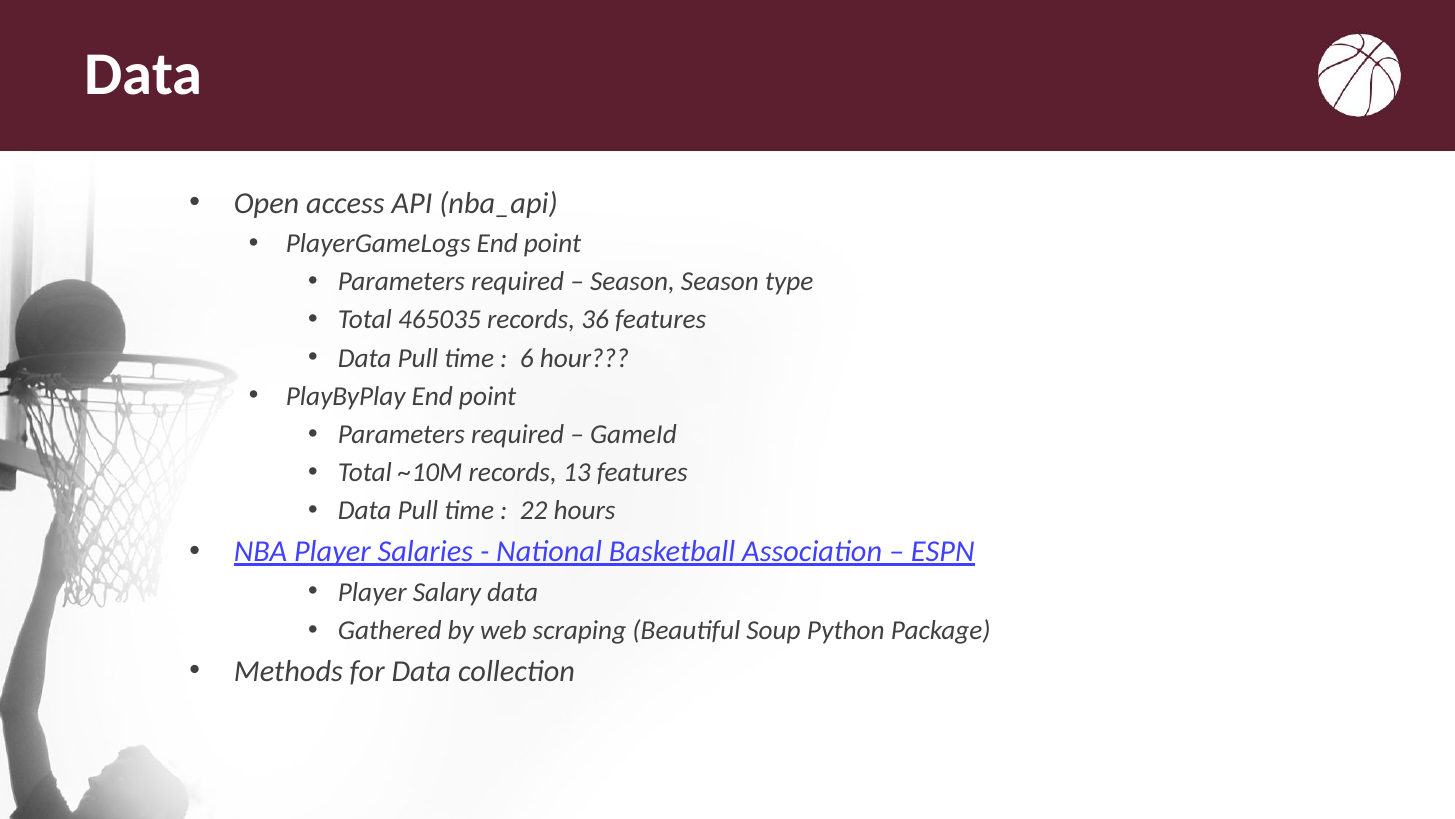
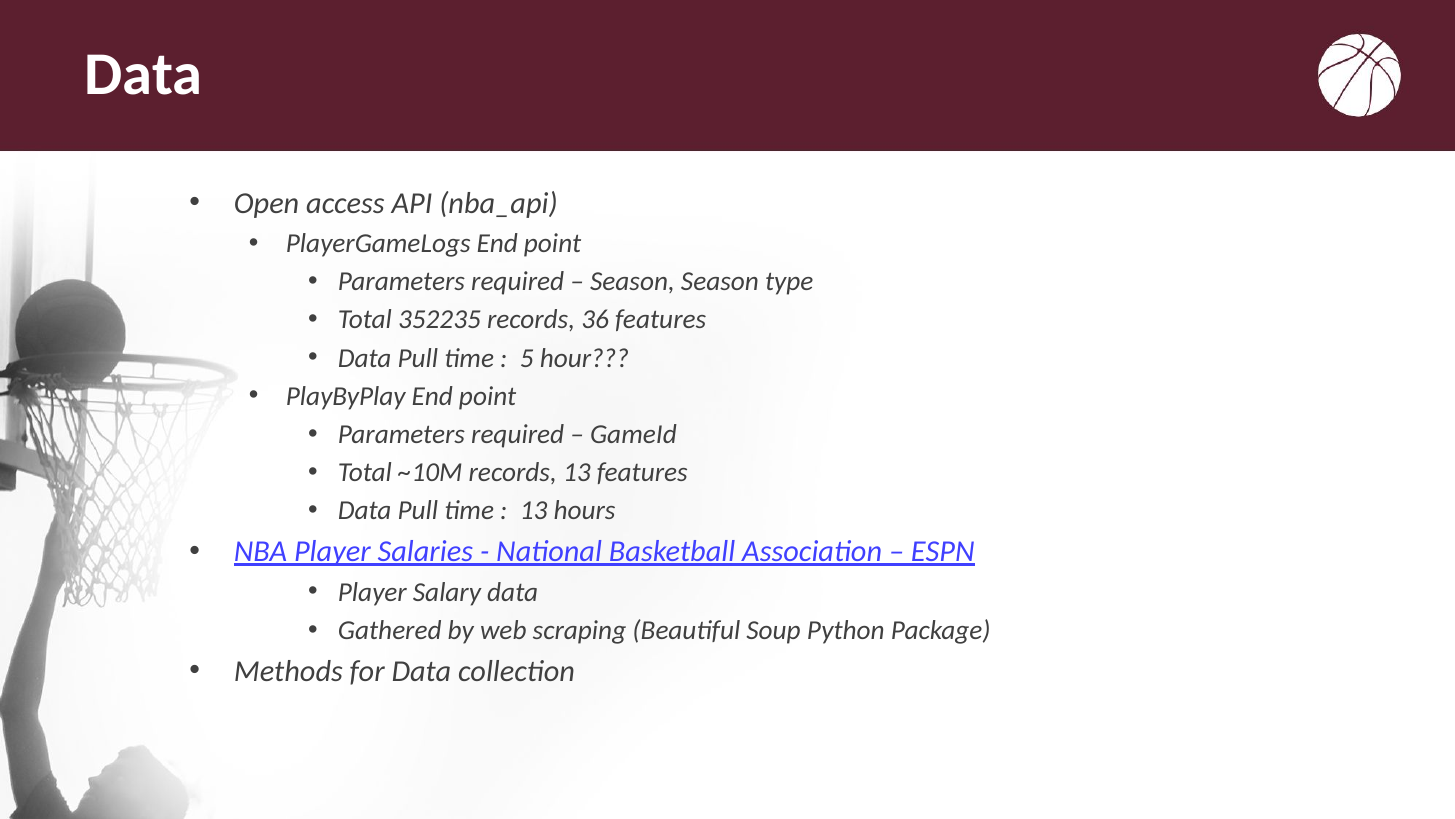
465035: 465035 -> 352235
6: 6 -> 5
22 at (534, 511): 22 -> 13
